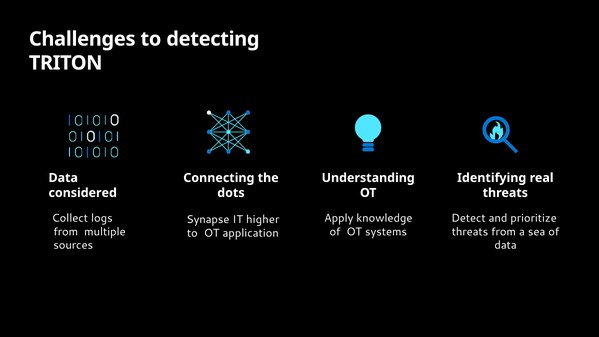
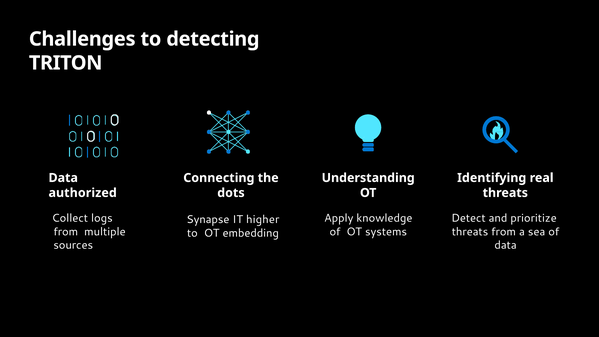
considered: considered -> authorized
application: application -> embedding
